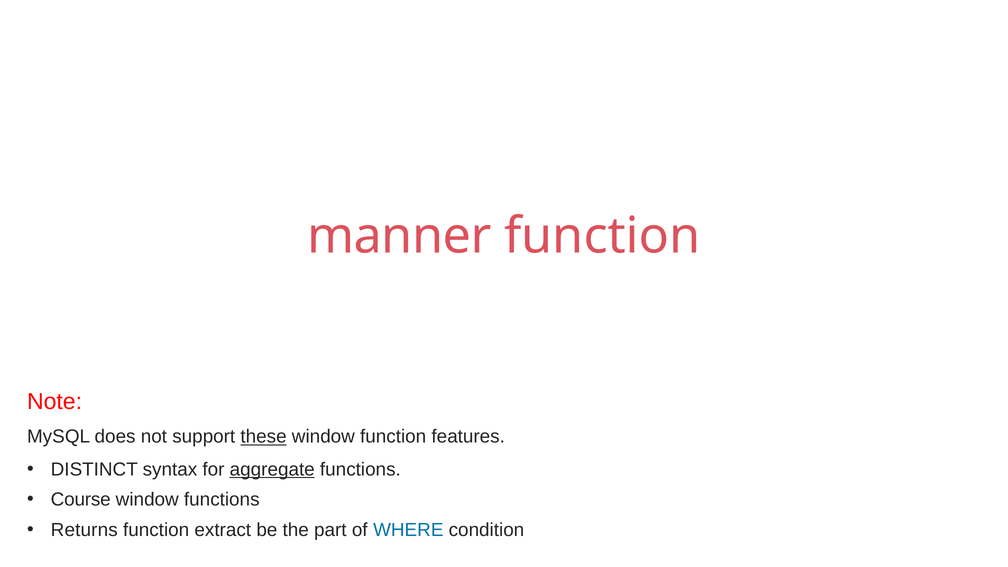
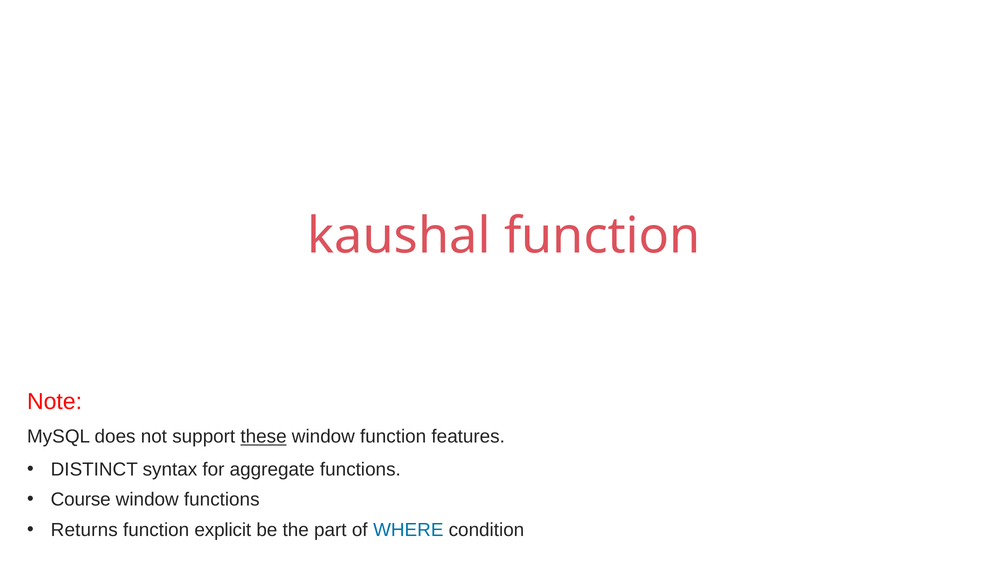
manner: manner -> kaushal
aggregate underline: present -> none
extract: extract -> explicit
